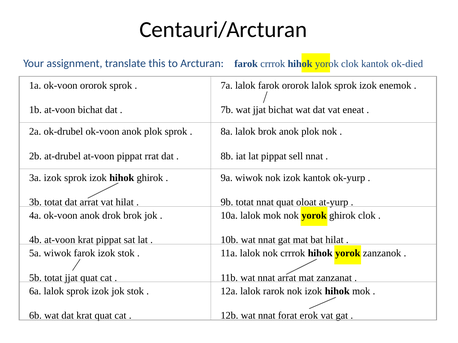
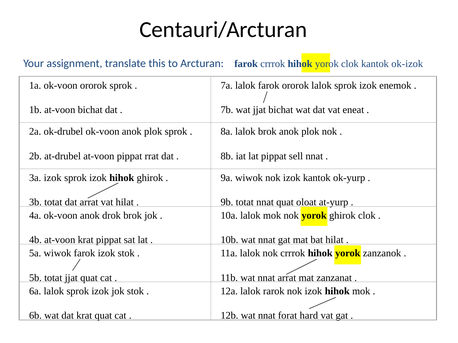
ok-died: ok-died -> ok-izok
erok: erok -> hard
